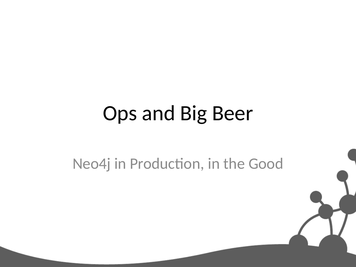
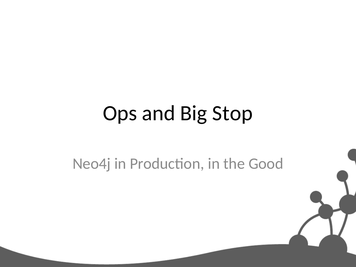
Beer: Beer -> Stop
